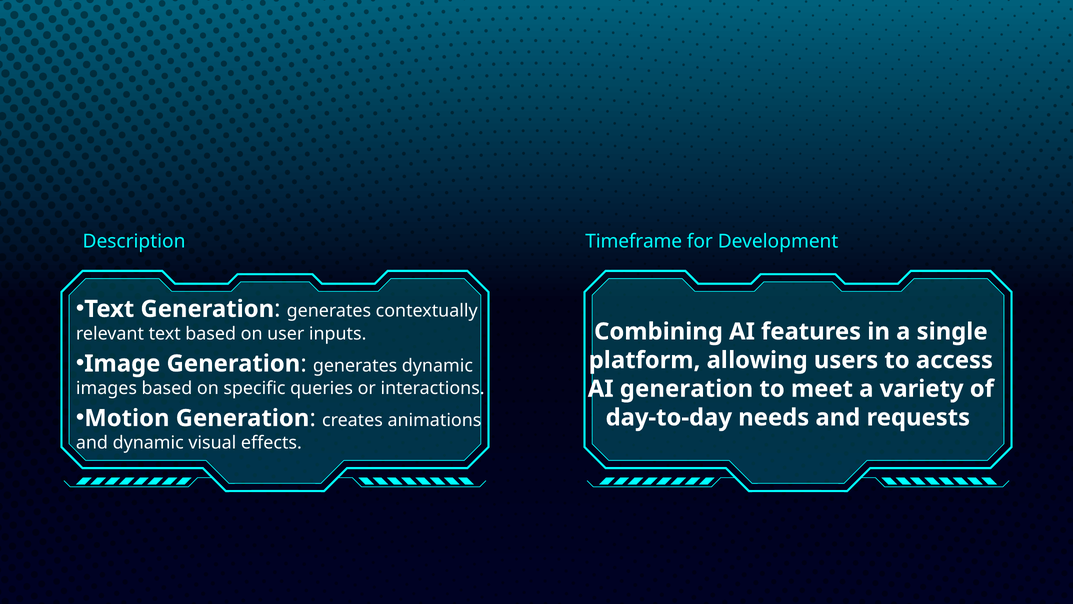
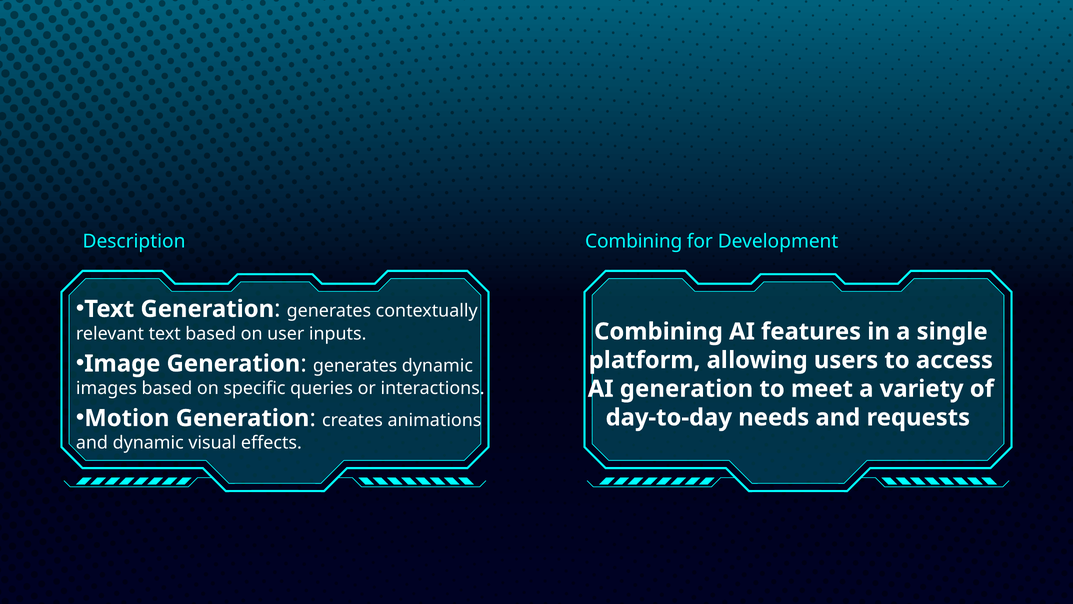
Description Timeframe: Timeframe -> Combining
